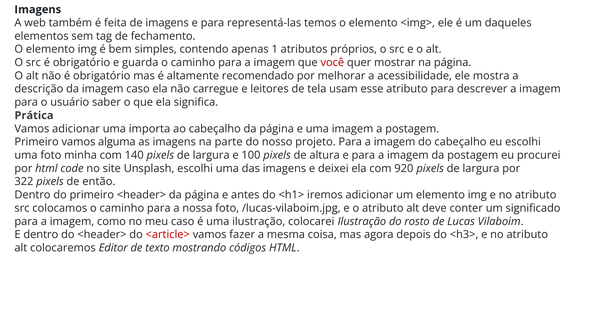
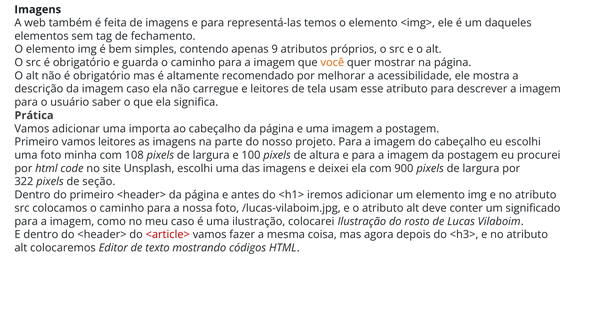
1: 1 -> 9
você colour: red -> orange
vamos alguma: alguma -> leitores
140: 140 -> 108
920: 920 -> 900
então: então -> seção
